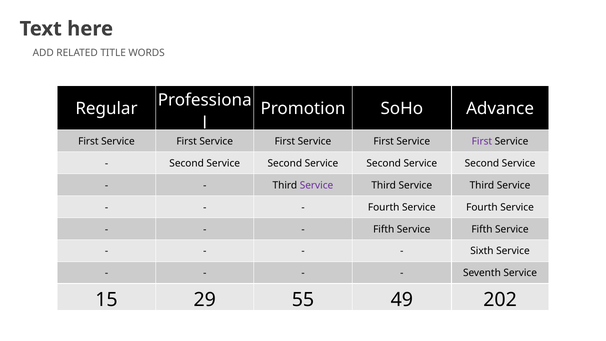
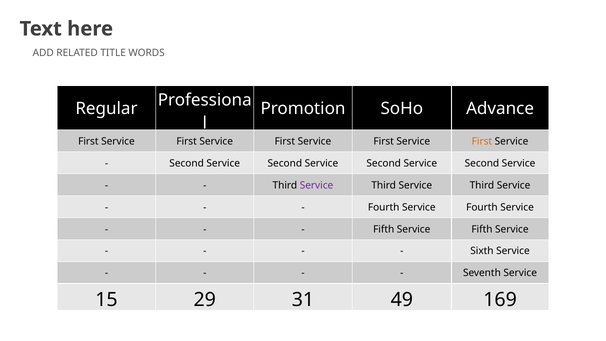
First at (482, 141) colour: purple -> orange
55: 55 -> 31
202: 202 -> 169
